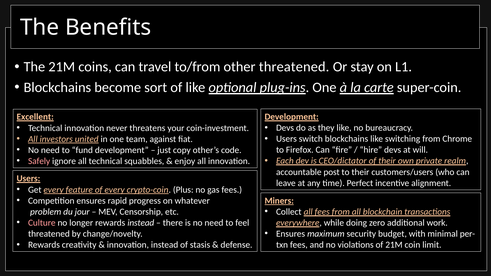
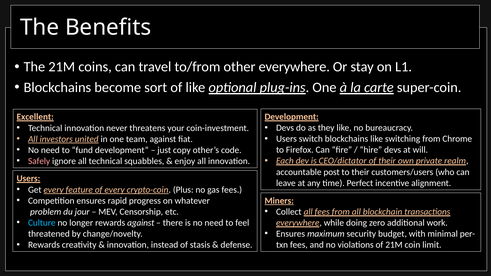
other threatened: threatened -> everywhere
Culture colour: pink -> light blue
rewards instead: instead -> against
